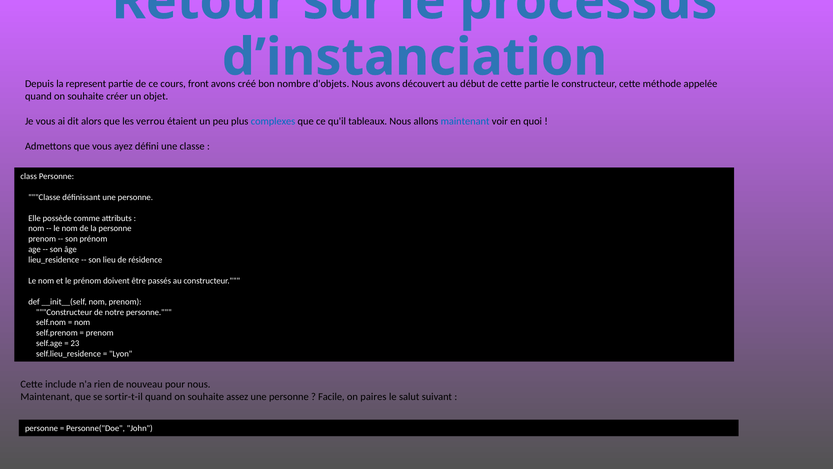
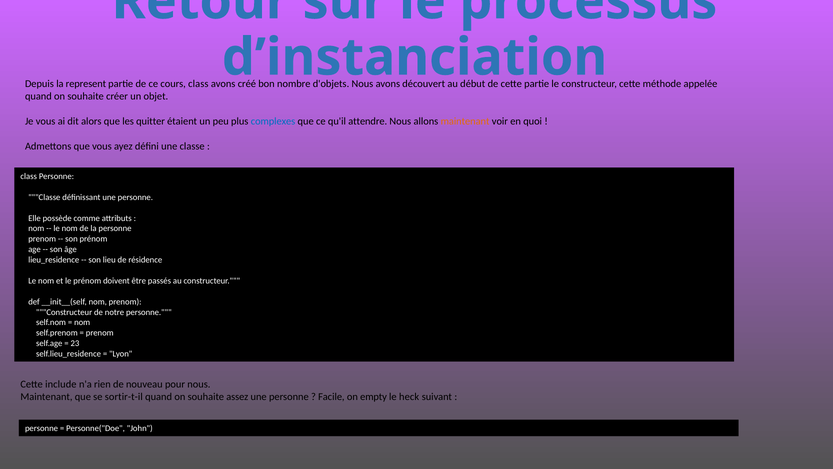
cours front: front -> class
verrou: verrou -> quitter
tableaux: tableaux -> attendre
maintenant at (465, 121) colour: blue -> orange
paires: paires -> empty
salut: salut -> heck
